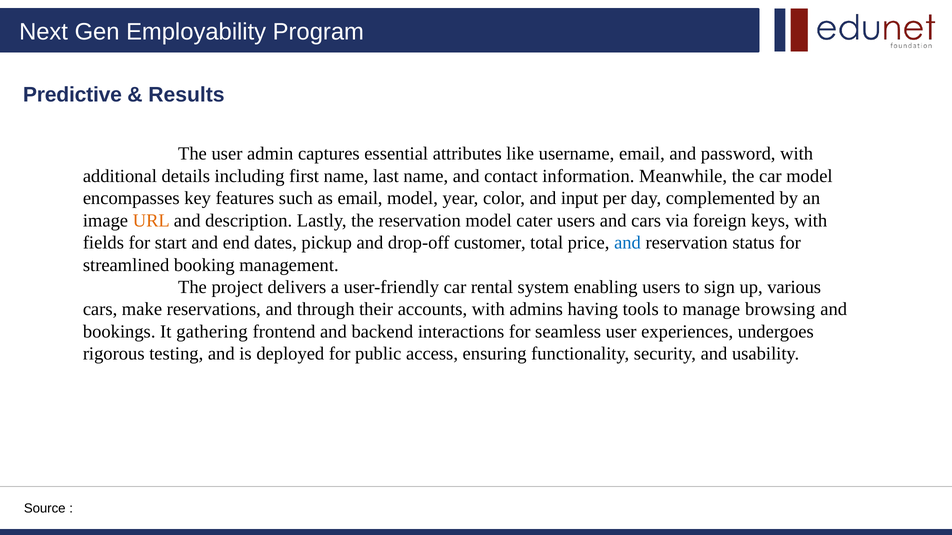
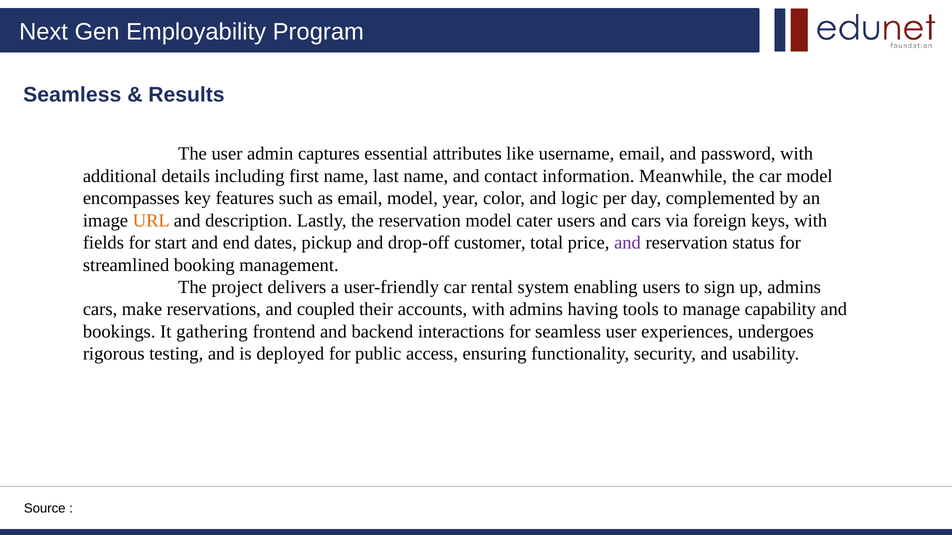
Predictive at (72, 95): Predictive -> Seamless
input: input -> logic
and at (627, 243) colour: blue -> purple
up various: various -> admins
through: through -> coupled
browsing: browsing -> capability
